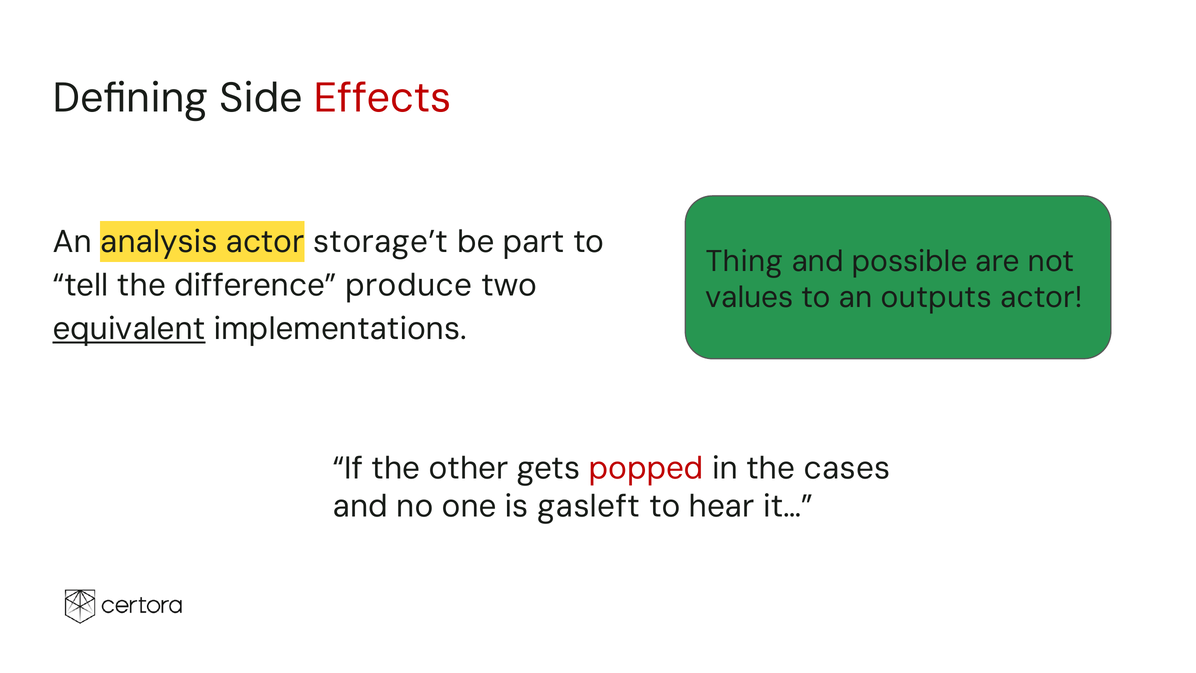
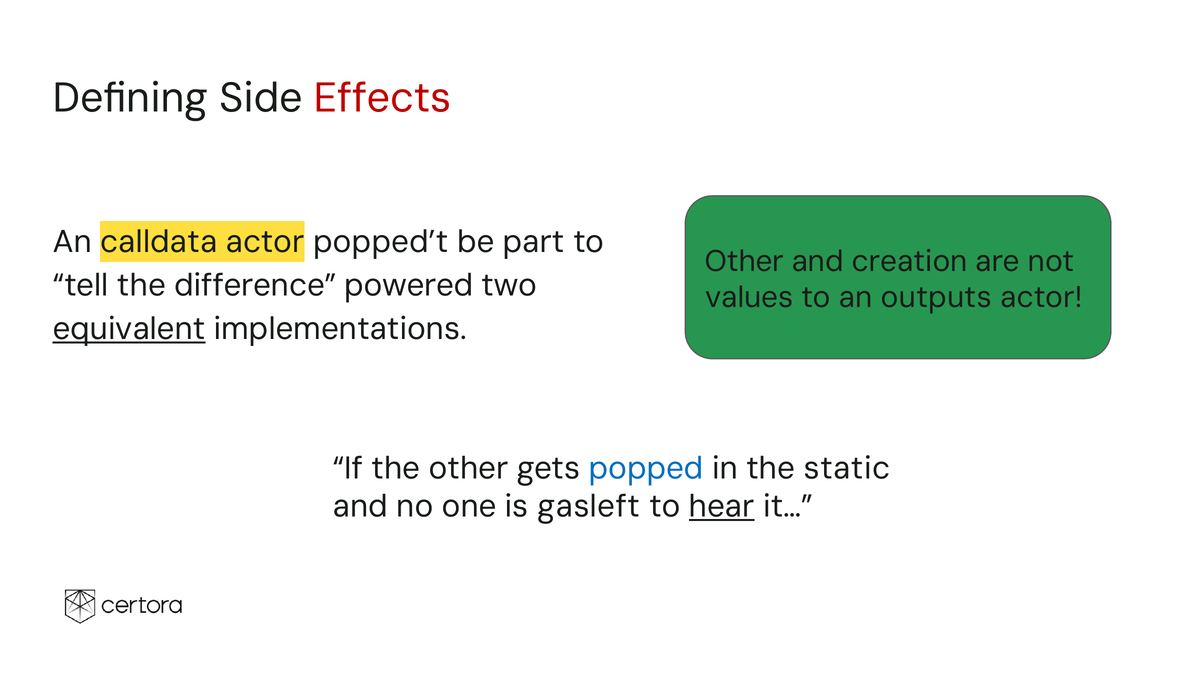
analysis: analysis -> calldata
storage’t: storage’t -> popped’t
Thing at (744, 261): Thing -> Other
possible: possible -> creation
produce: produce -> powered
popped colour: red -> blue
cases: cases -> static
hear underline: none -> present
